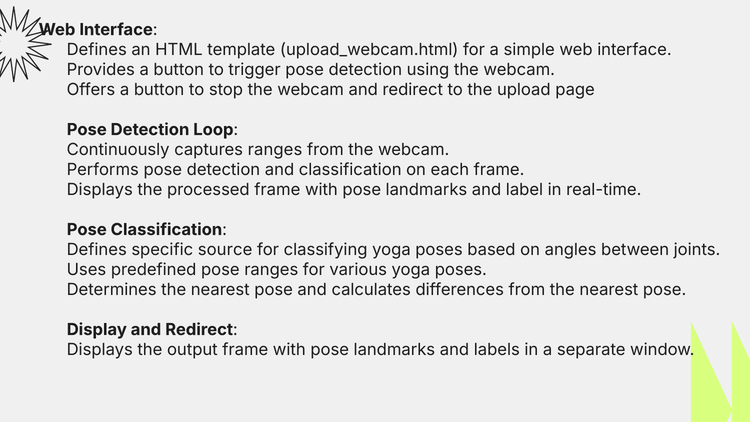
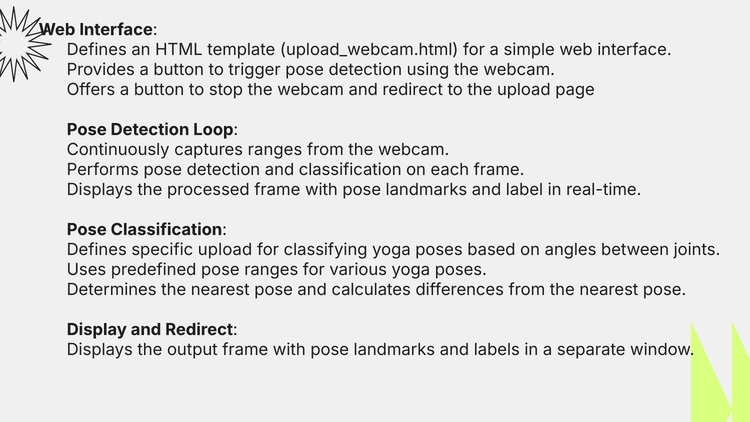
specific source: source -> upload
